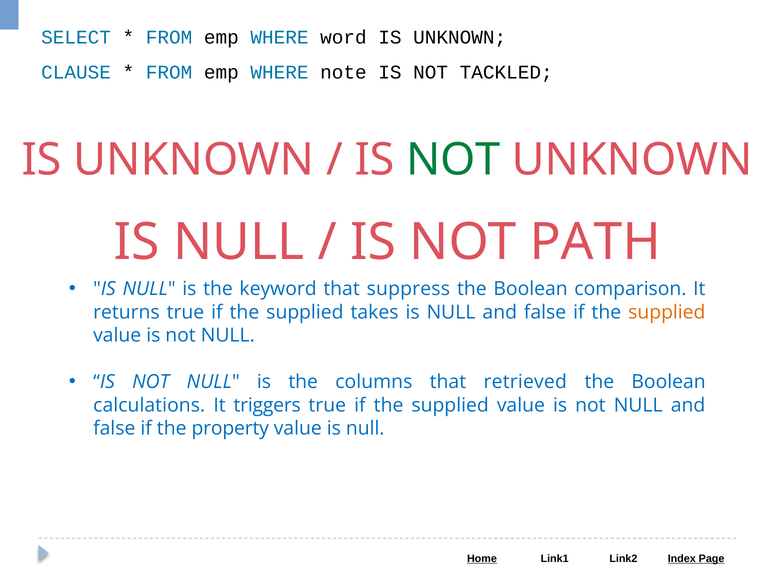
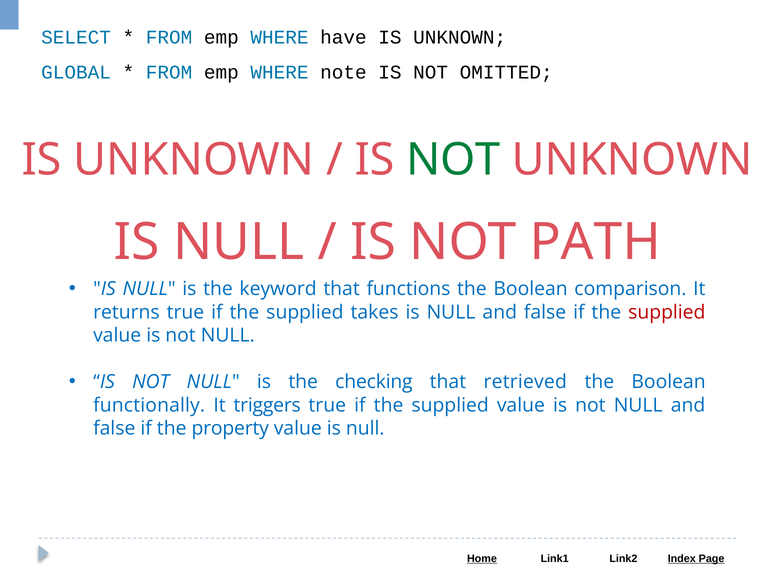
word: word -> have
CLAUSE: CLAUSE -> GLOBAL
TACKLED: TACKLED -> OMITTED
suppress: suppress -> functions
supplied at (667, 312) colour: orange -> red
columns: columns -> checking
calculations: calculations -> functionally
